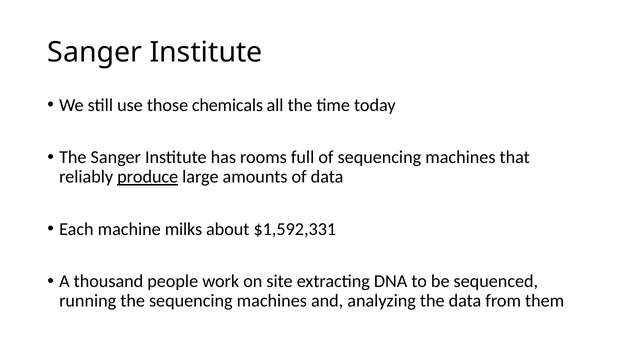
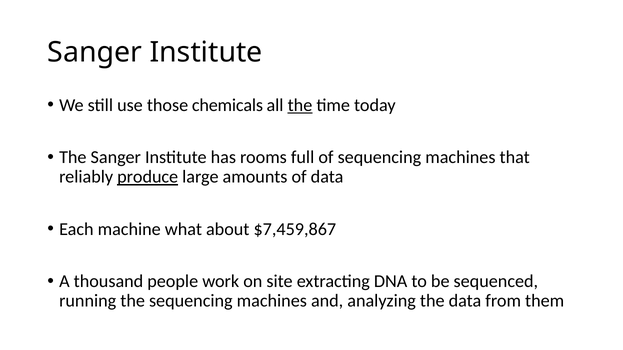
the at (300, 105) underline: none -> present
milks: milks -> what
$1,592,331: $1,592,331 -> $7,459,867
